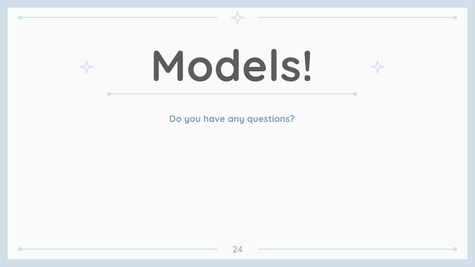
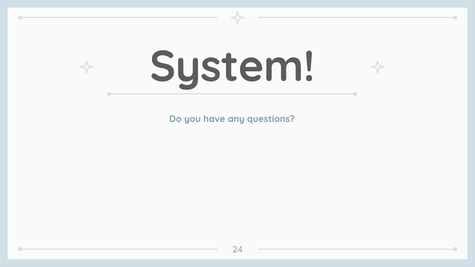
Models: Models -> System
